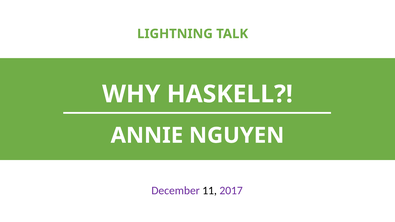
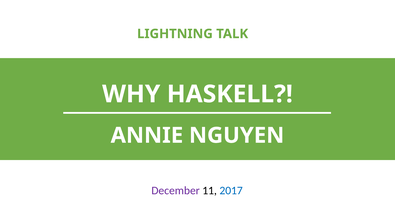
2017 colour: purple -> blue
